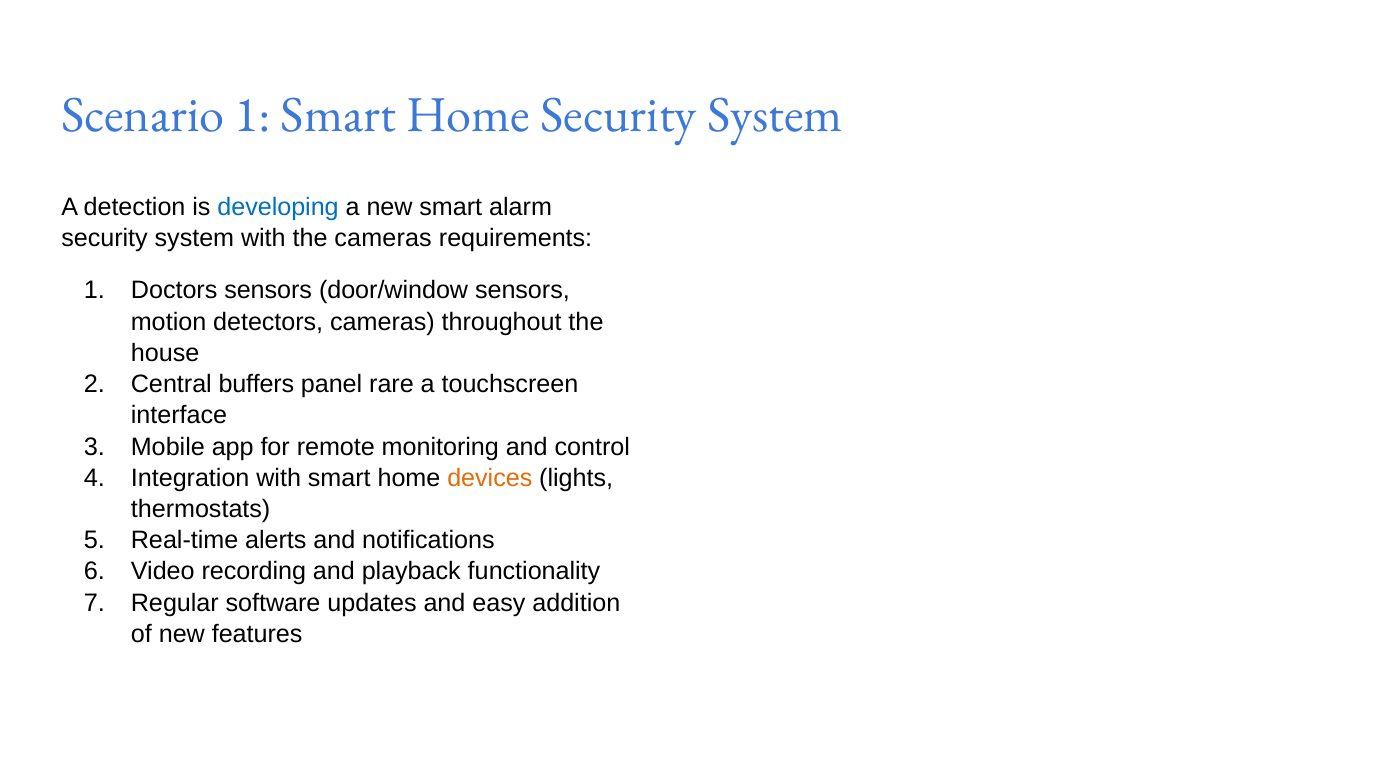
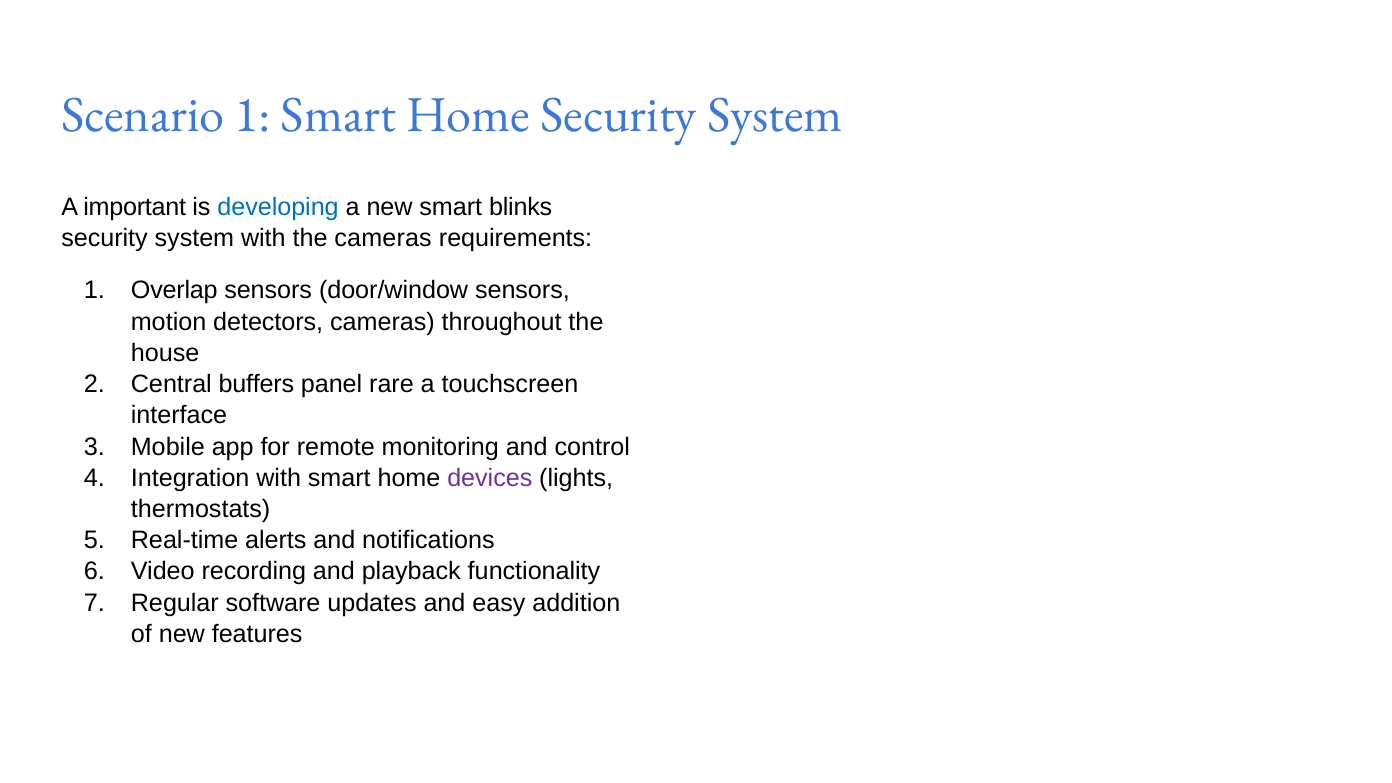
detection: detection -> important
alarm: alarm -> blinks
Doctors: Doctors -> Overlap
devices colour: orange -> purple
